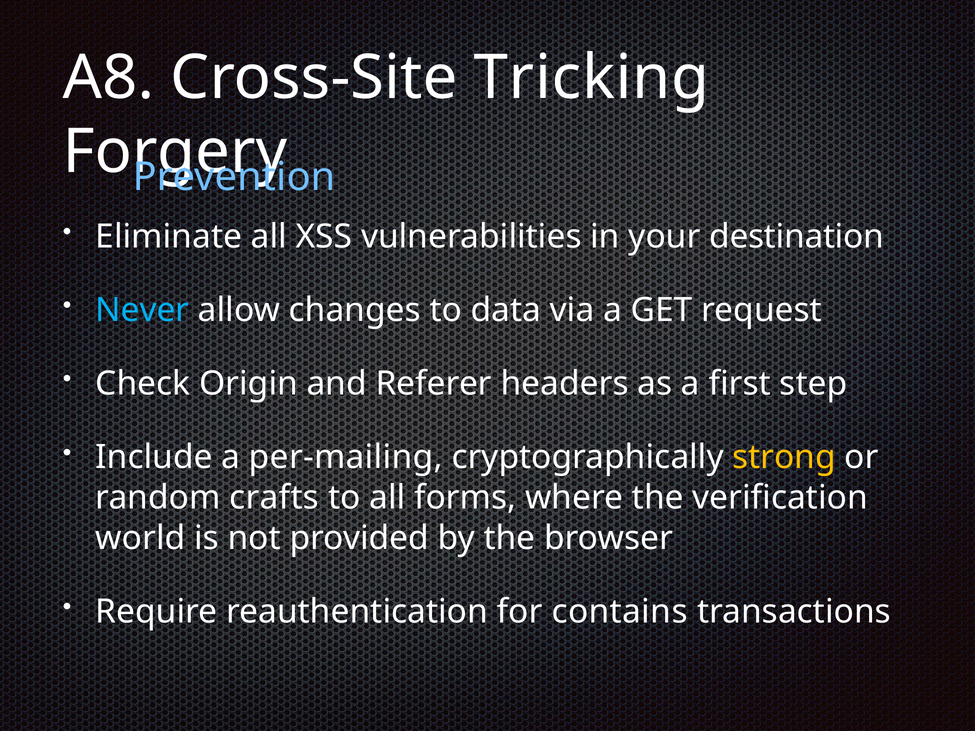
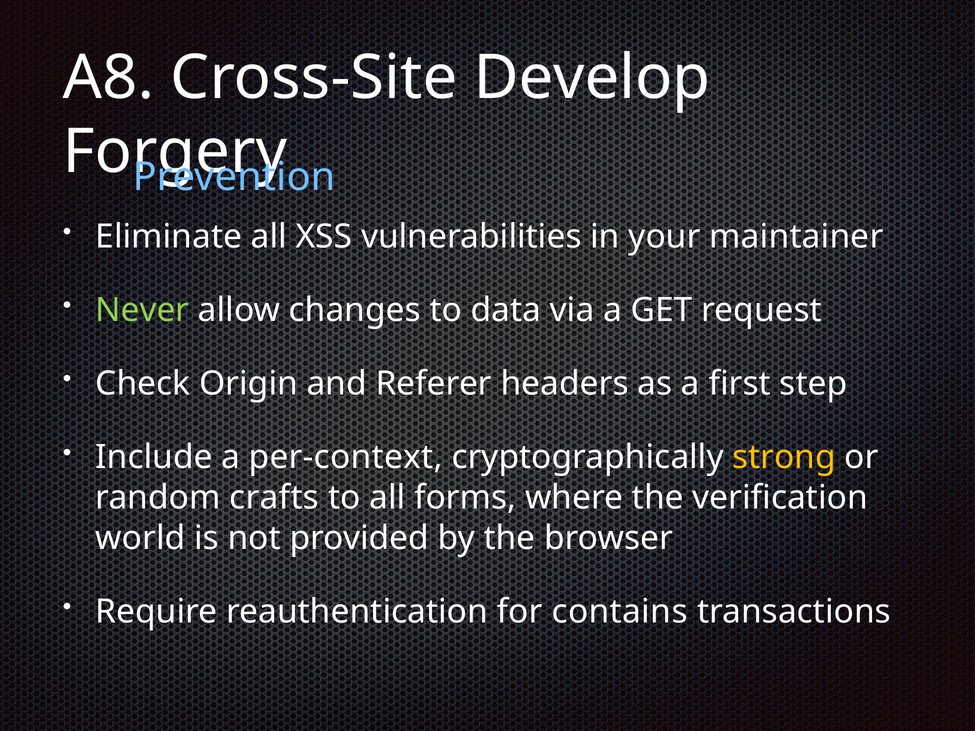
Tricking: Tricking -> Develop
destination: destination -> maintainer
Never colour: light blue -> light green
per-mailing: per-mailing -> per-context
